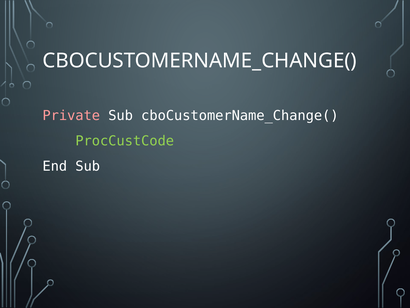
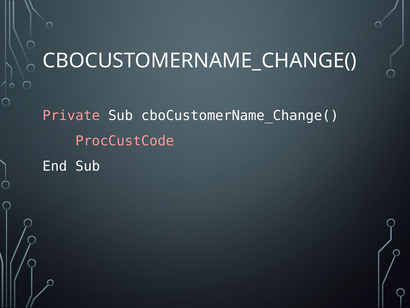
ProcCustCode colour: light green -> pink
